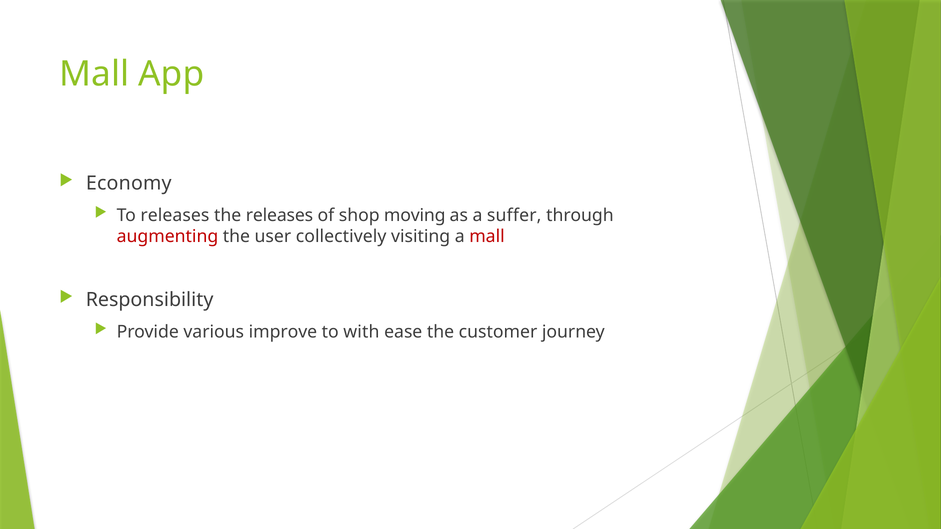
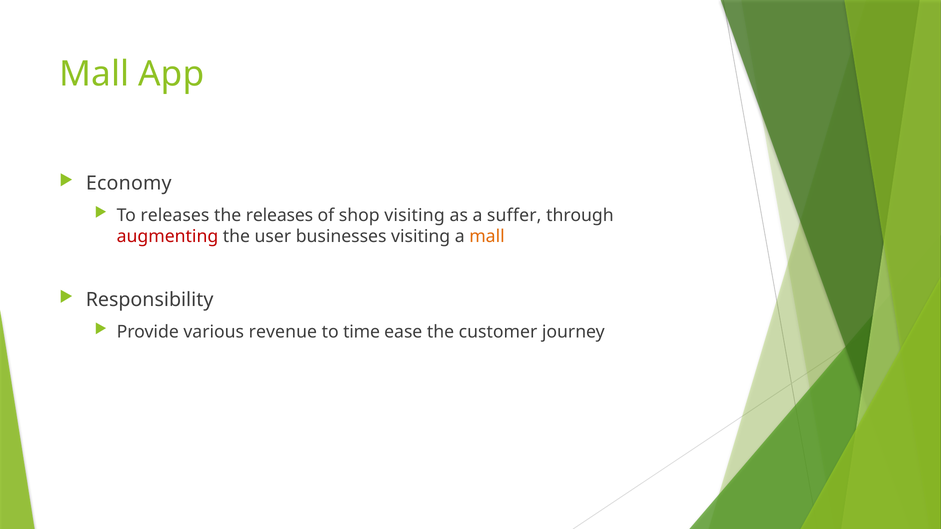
shop moving: moving -> visiting
collectively: collectively -> businesses
mall at (487, 237) colour: red -> orange
improve: improve -> revenue
with: with -> time
